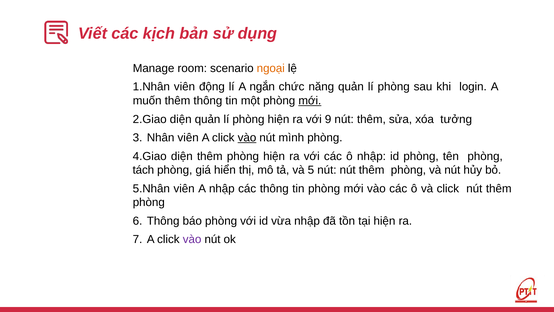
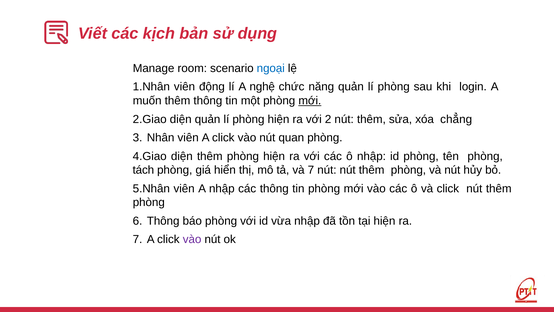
ngoại colour: orange -> blue
ngắn: ngắn -> nghệ
9: 9 -> 2
tưởng: tưởng -> chẳng
vào at (247, 138) underline: present -> none
mình: mình -> quan
và 5: 5 -> 7
